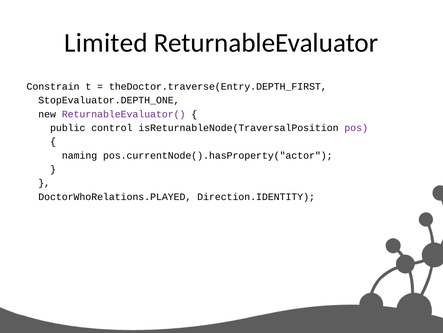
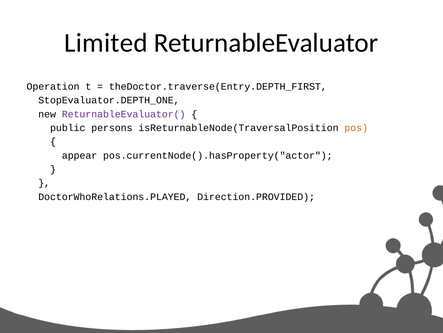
Constrain: Constrain -> Operation
control: control -> persons
pos colour: purple -> orange
naming: naming -> appear
Direction.IDENTITY: Direction.IDENTITY -> Direction.PROVIDED
